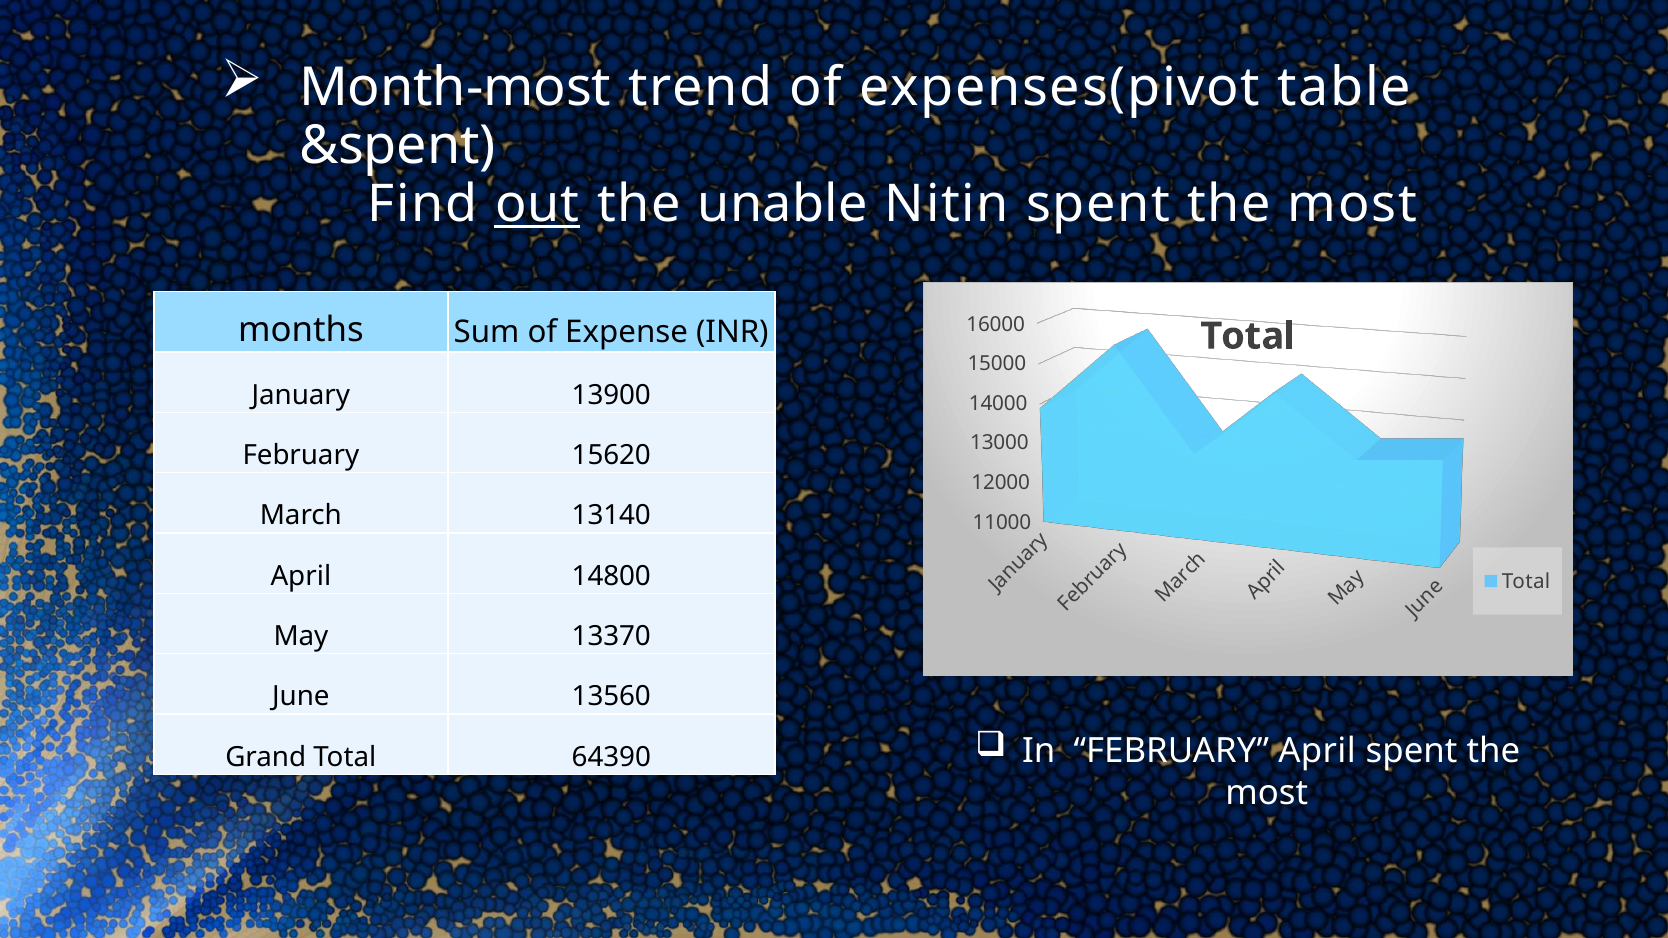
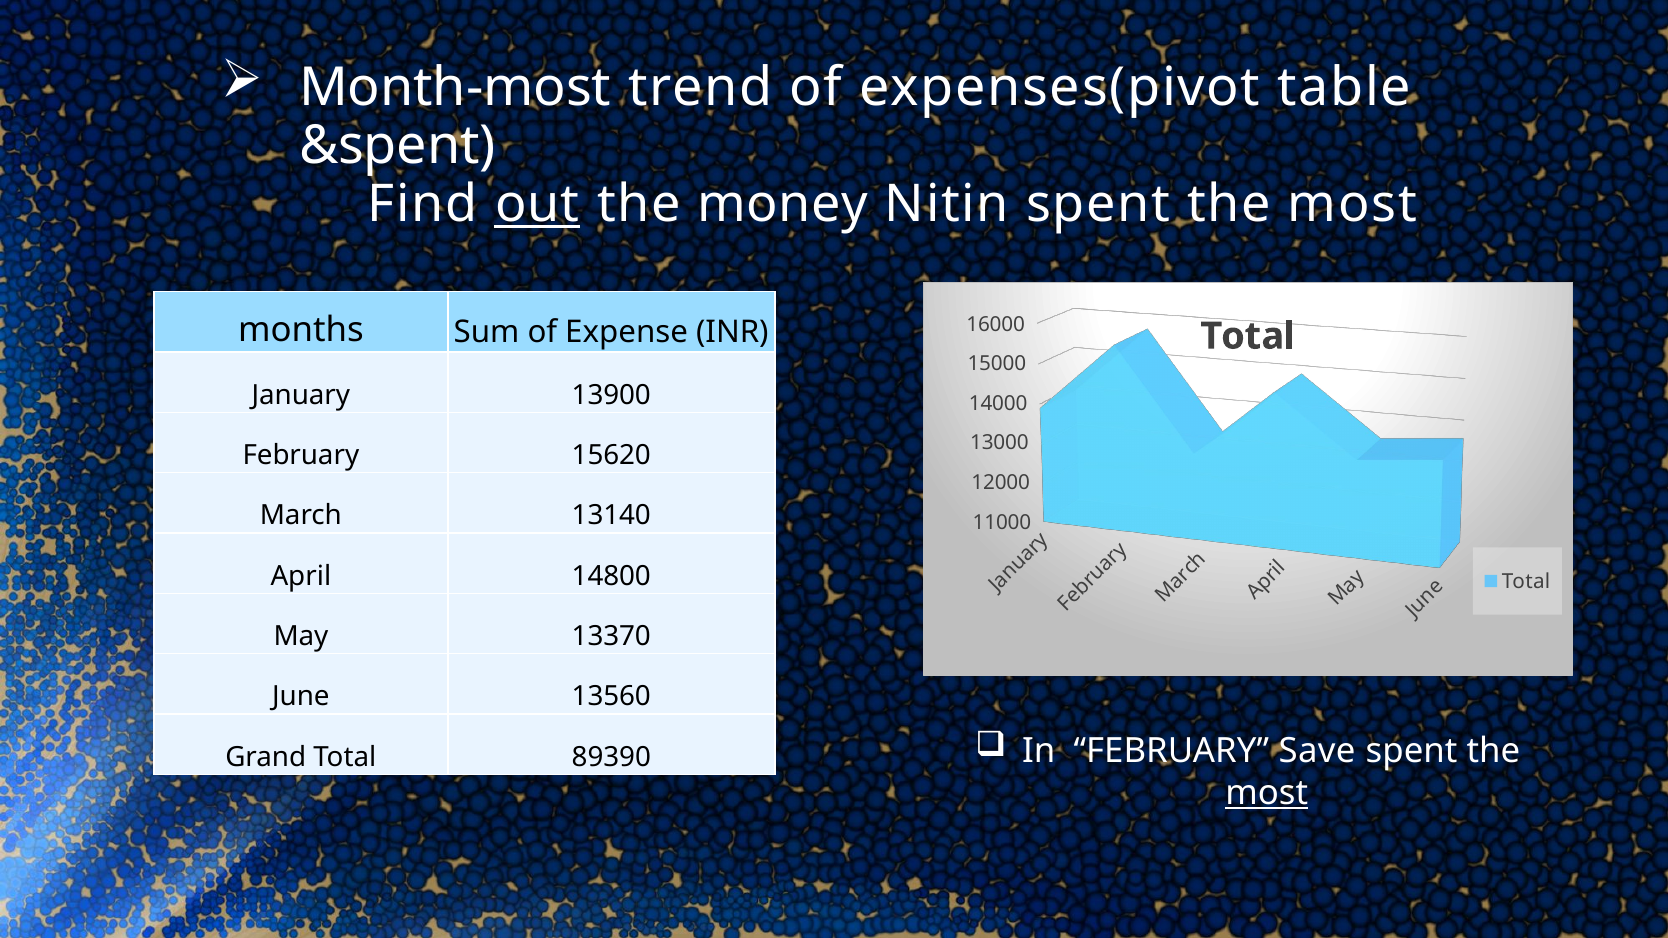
unable: unable -> money
64390: 64390 -> 89390
FEBRUARY April: April -> Save
most at (1267, 793) underline: none -> present
